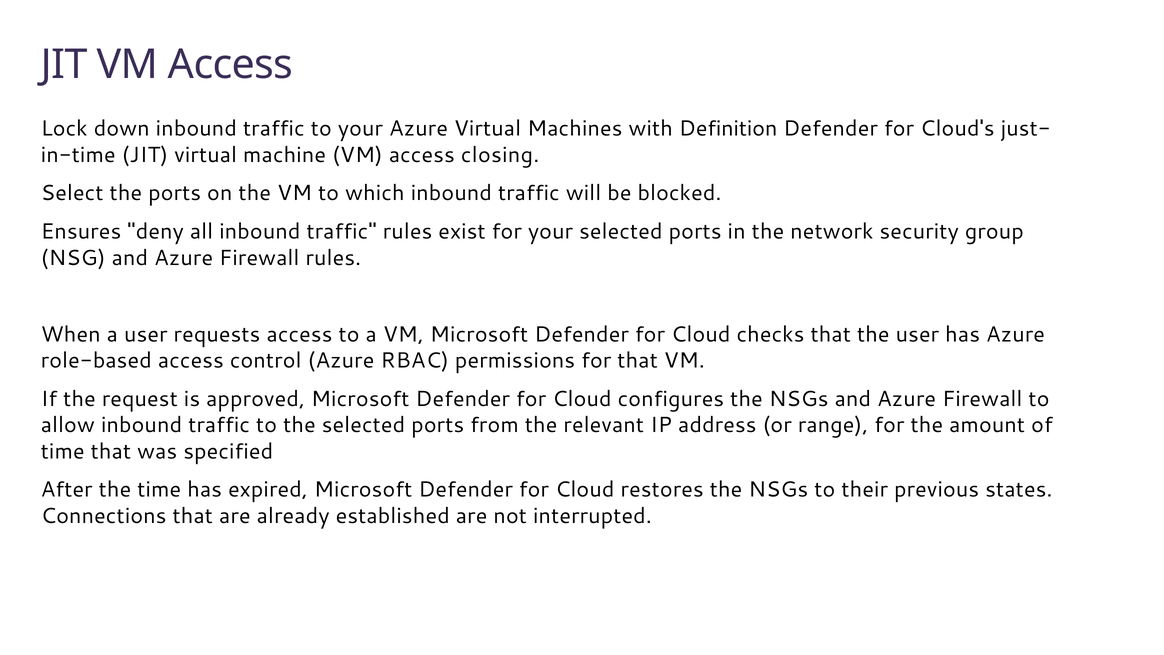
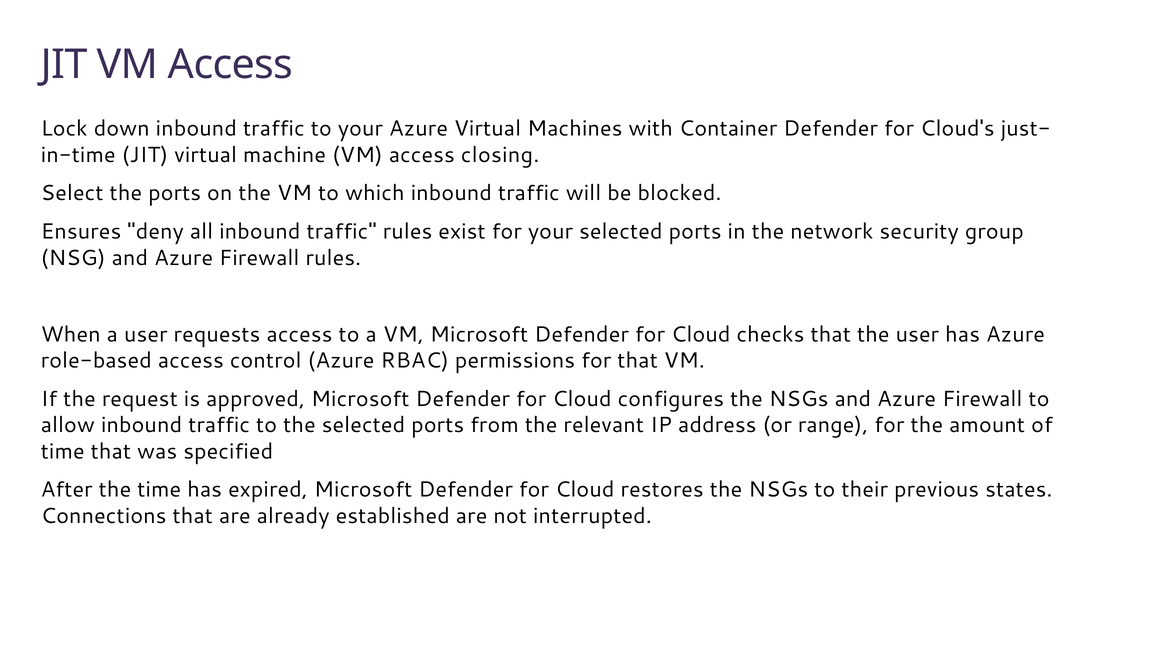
Definition: Definition -> Container
